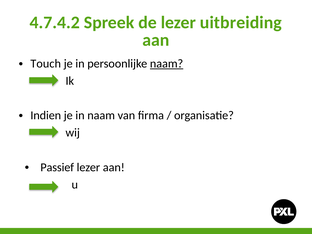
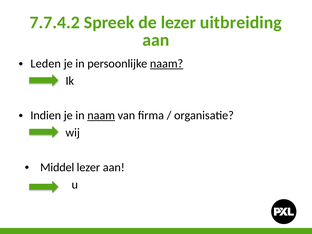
4.7.4.2: 4.7.4.2 -> 7.7.4.2
Touch: Touch -> Leden
naam at (101, 115) underline: none -> present
Passief: Passief -> Middel
